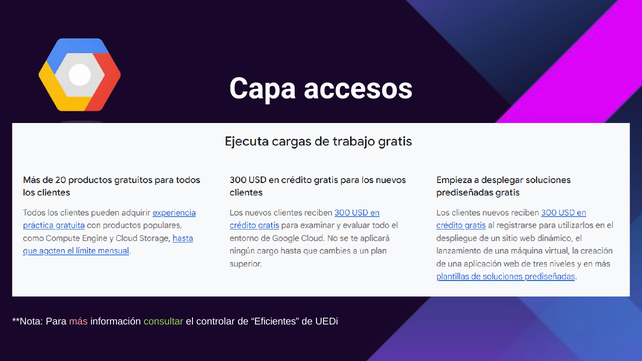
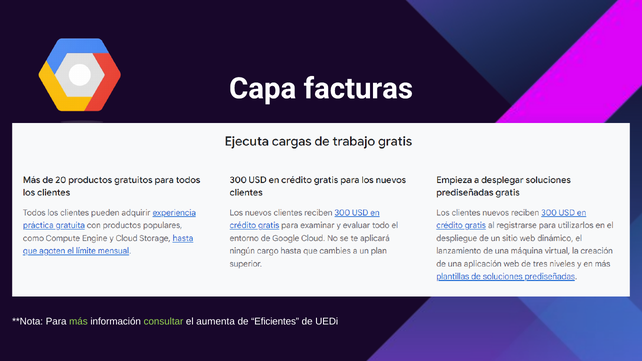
accesos: accesos -> facturas
más colour: pink -> light green
controlar: controlar -> aumenta
